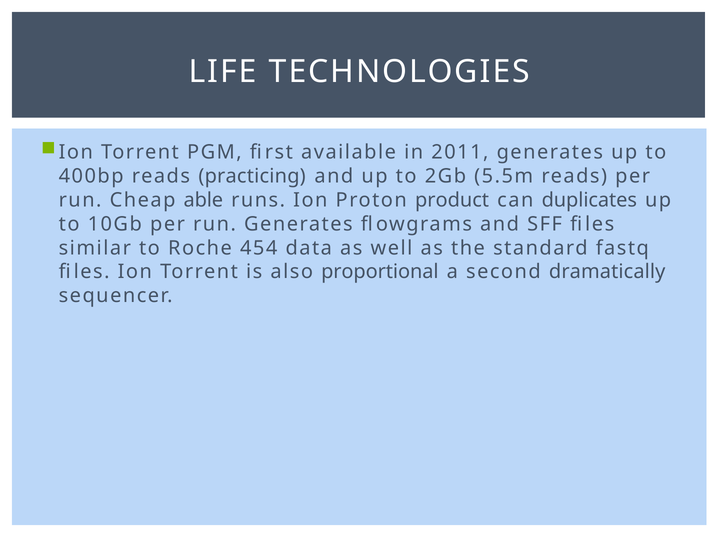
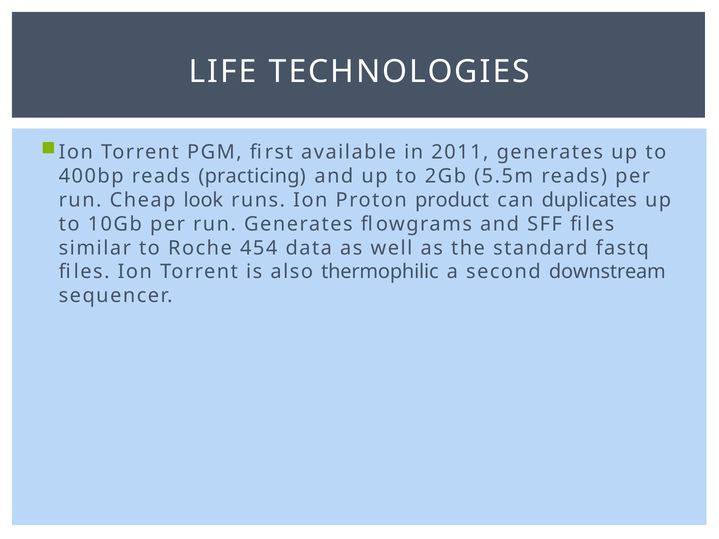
able: able -> look
proportional: proportional -> thermophilic
dramatically: dramatically -> downstream
